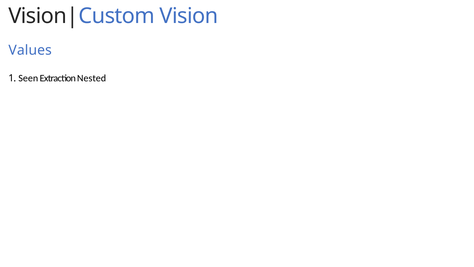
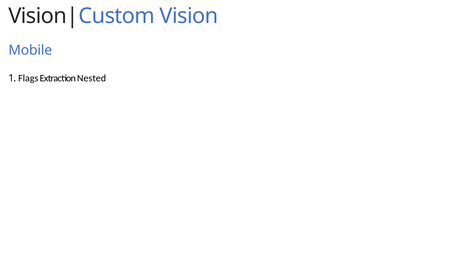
Values: Values -> Mobile
Seen: Seen -> Flags
